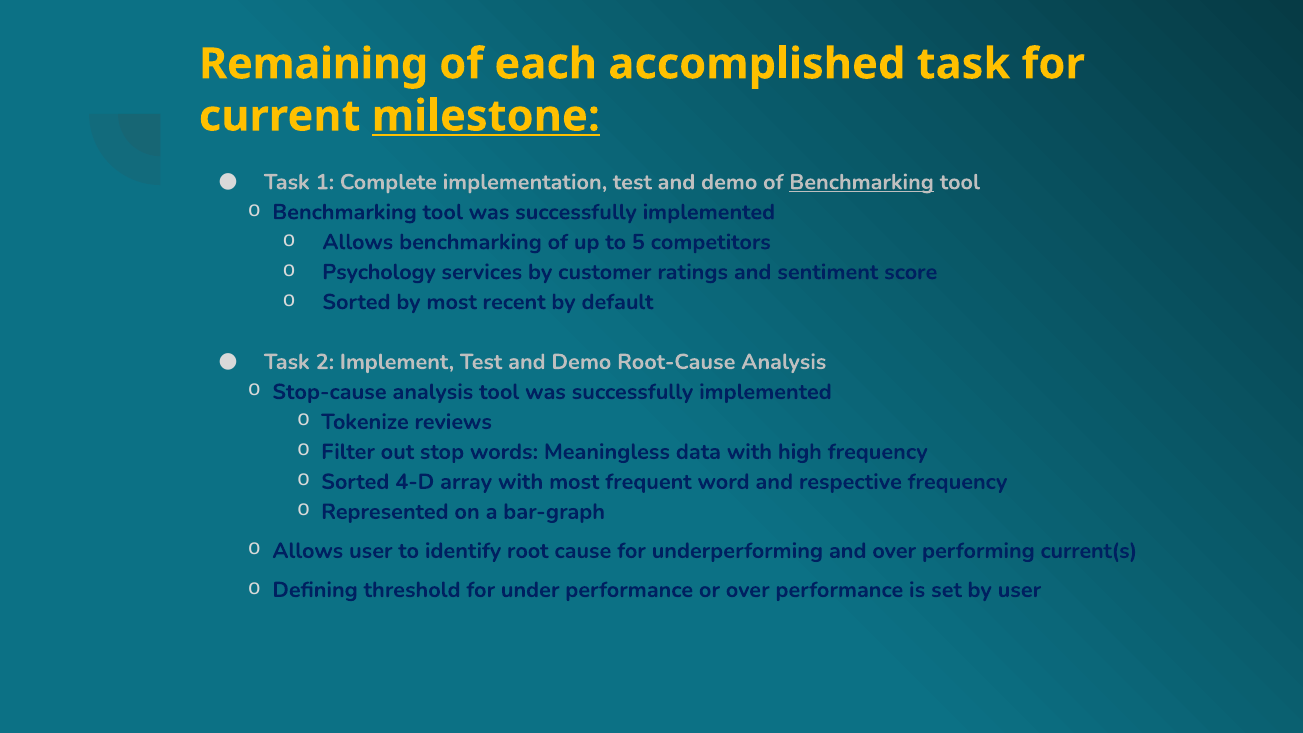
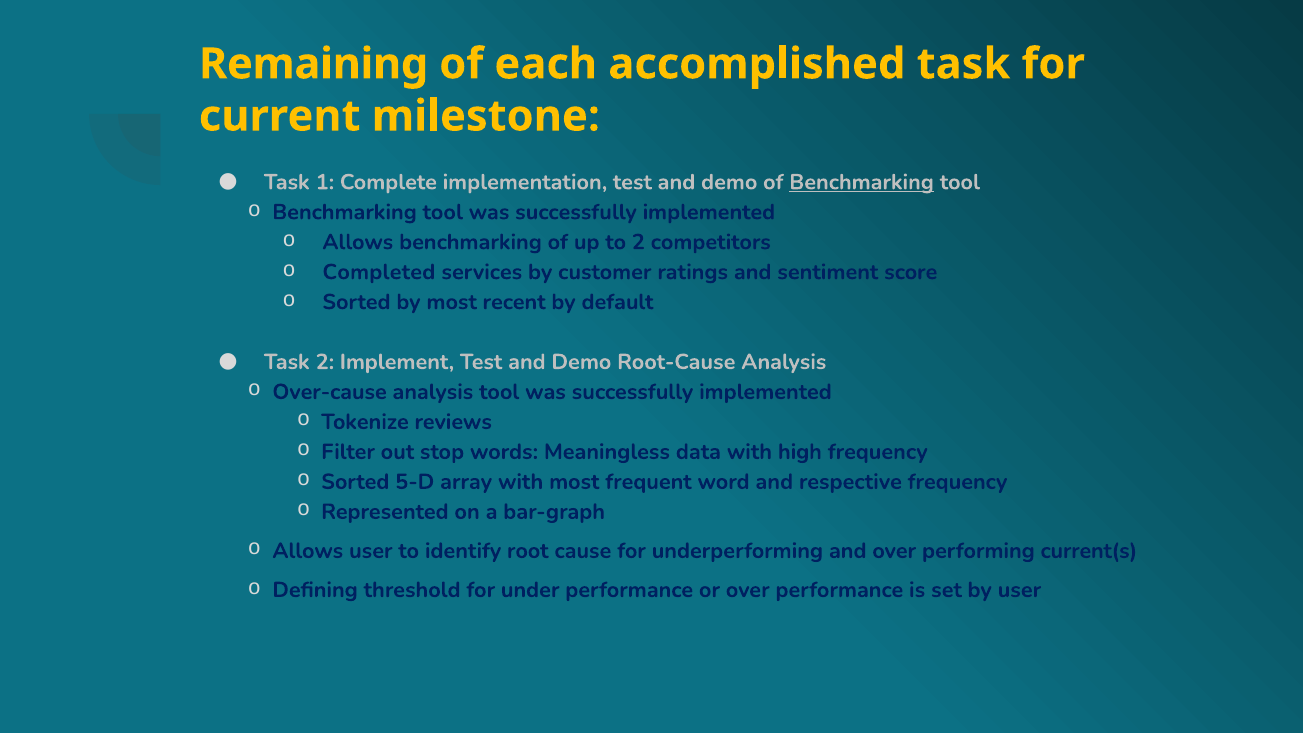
milestone underline: present -> none
to 5: 5 -> 2
Psychology: Psychology -> Completed
Stop-cause: Stop-cause -> Over-cause
4-D: 4-D -> 5-D
